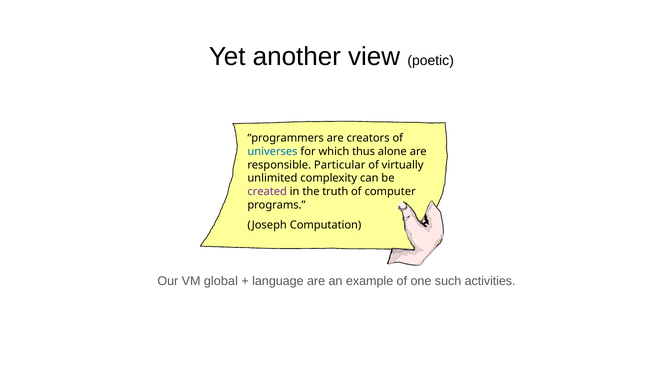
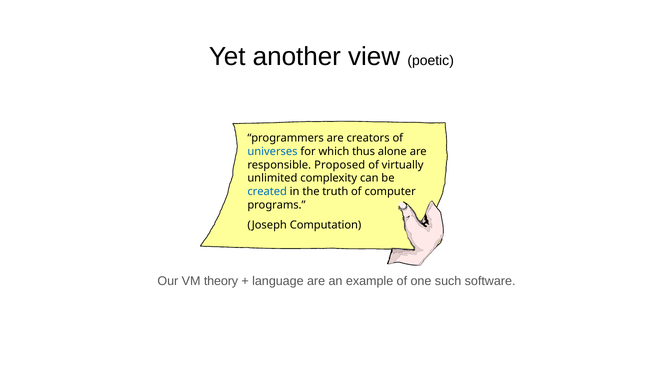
Particular: Particular -> Proposed
created colour: purple -> blue
global: global -> theory
activities: activities -> software
